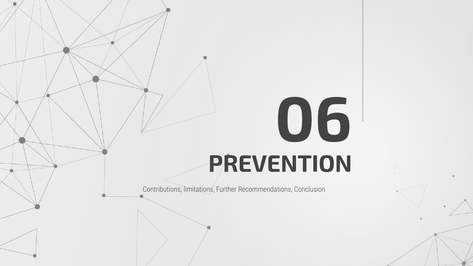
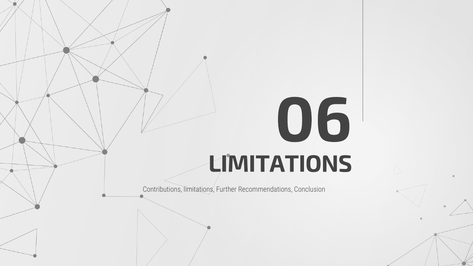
PREVENTION at (280, 164): PREVENTION -> LIMITATIONS
